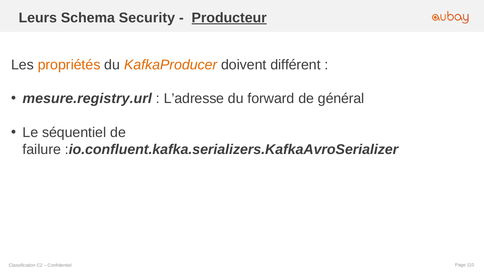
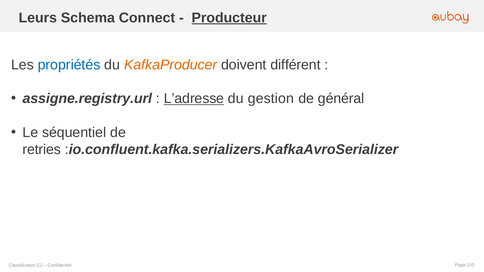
Security: Security -> Connect
propriétés colour: orange -> blue
mesure.registry.url: mesure.registry.url -> assigne.registry.url
L’adresse underline: none -> present
forward: forward -> gestion
failure: failure -> retries
